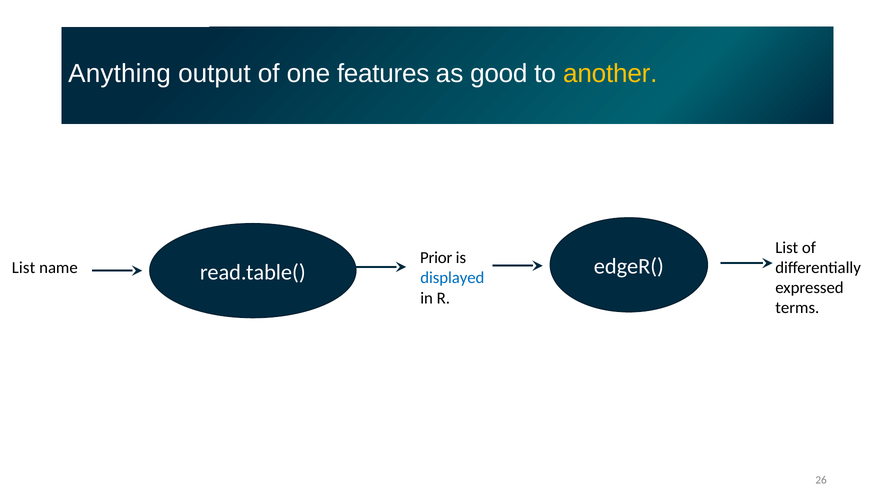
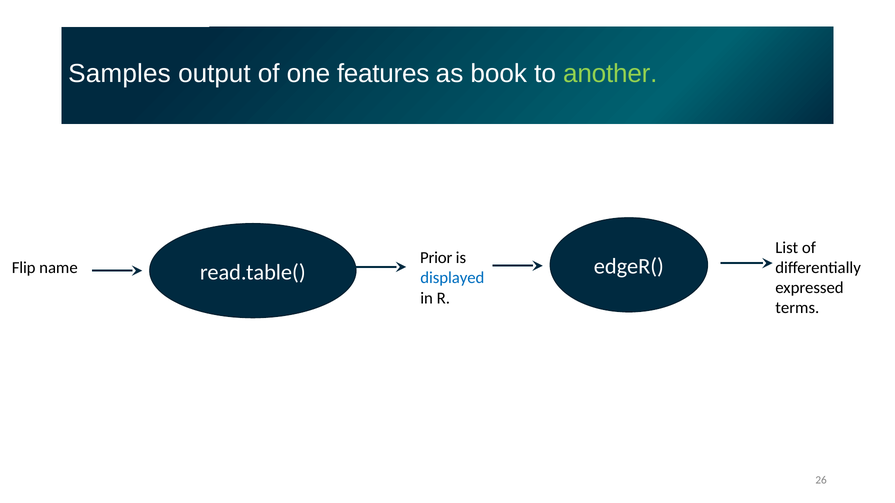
Anything: Anything -> Samples
good: good -> book
another colour: yellow -> light green
List at (24, 268): List -> Flip
